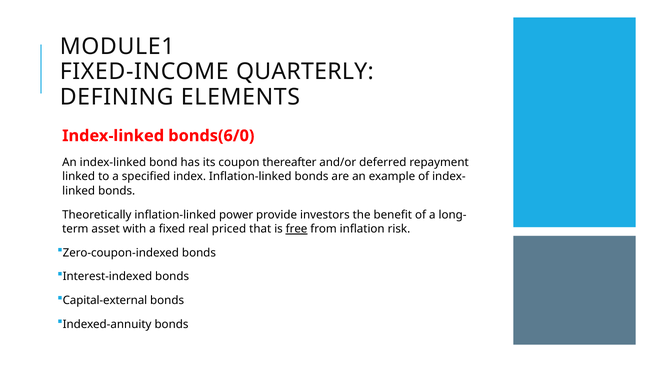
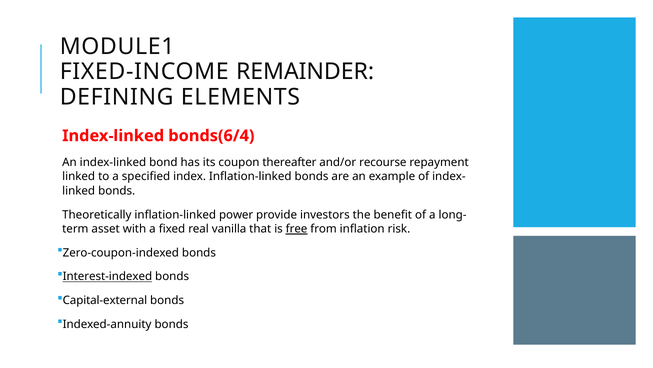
QUARTERLY: QUARTERLY -> REMAINDER
bonds(6/0: bonds(6/0 -> bonds(6/4
deferred: deferred -> recourse
priced: priced -> vanilla
Interest-indexed underline: none -> present
